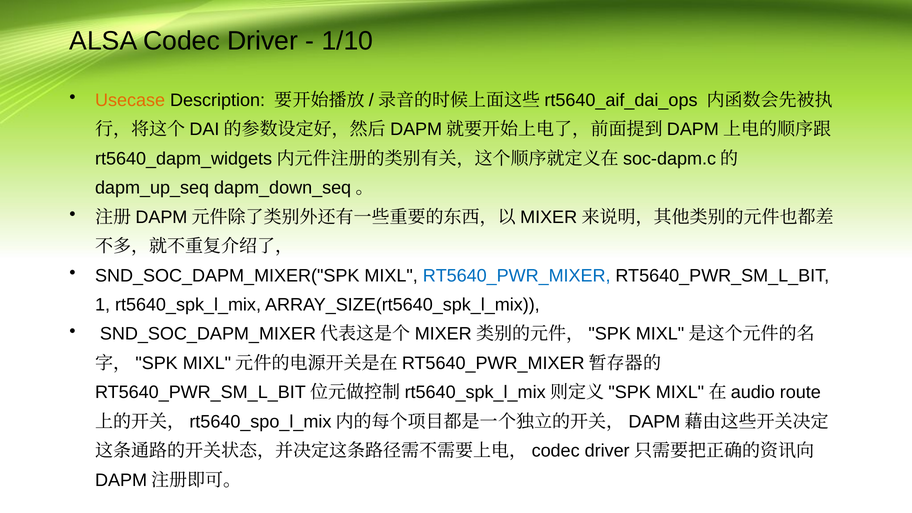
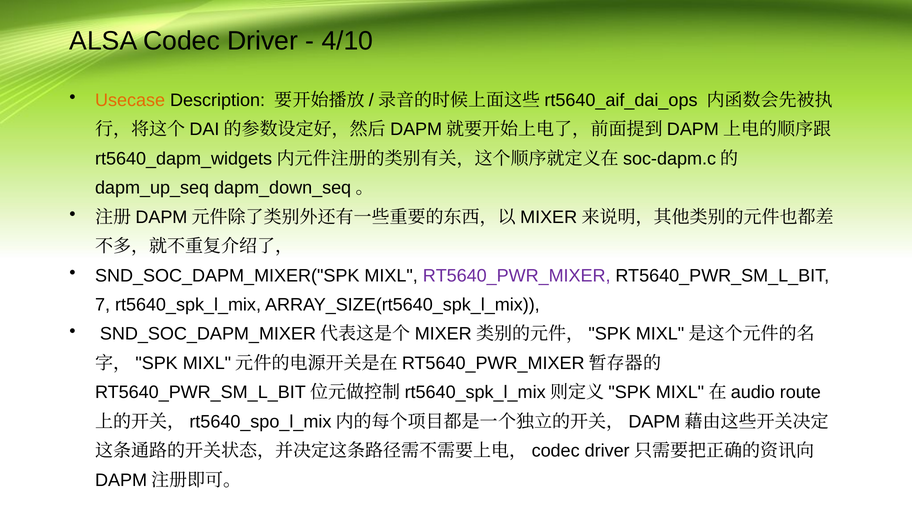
1/10: 1/10 -> 4/10
RT5640_PWR_MIXER colour: blue -> purple
1: 1 -> 7
